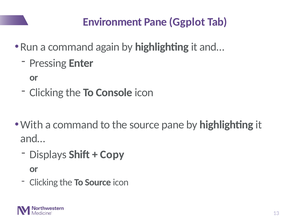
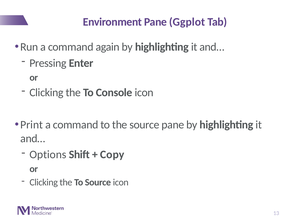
With: With -> Print
Displays: Displays -> Options
